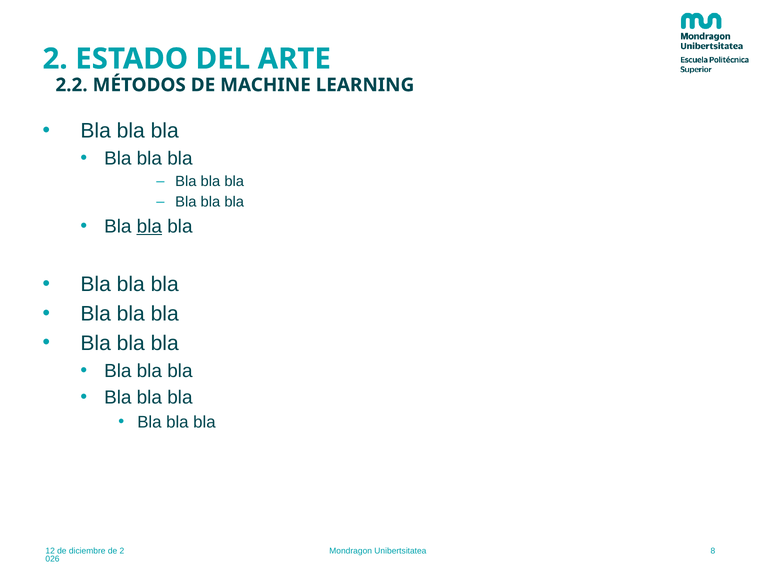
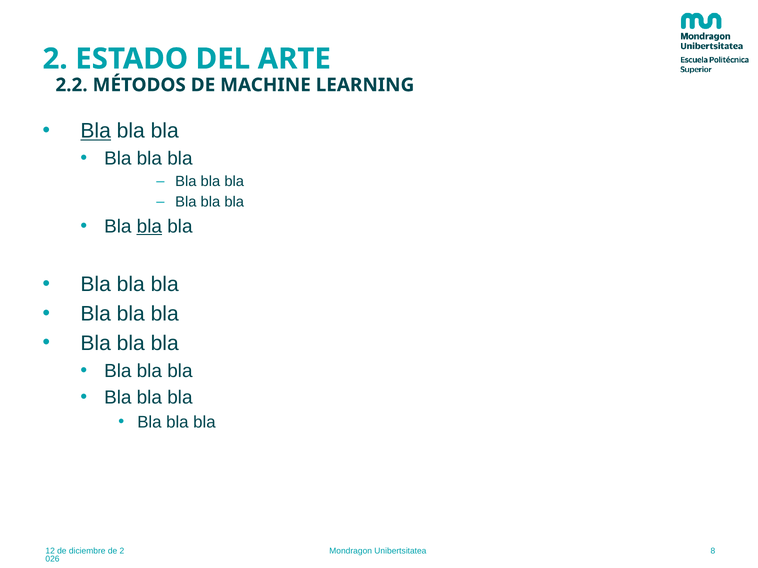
Bla at (96, 131) underline: none -> present
